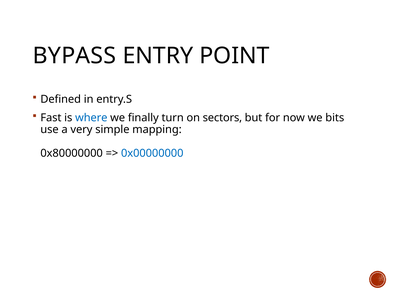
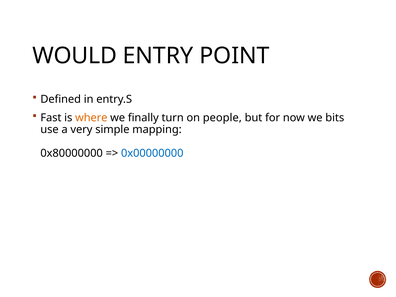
BYPASS: BYPASS -> WOULD
where colour: blue -> orange
sectors: sectors -> people
